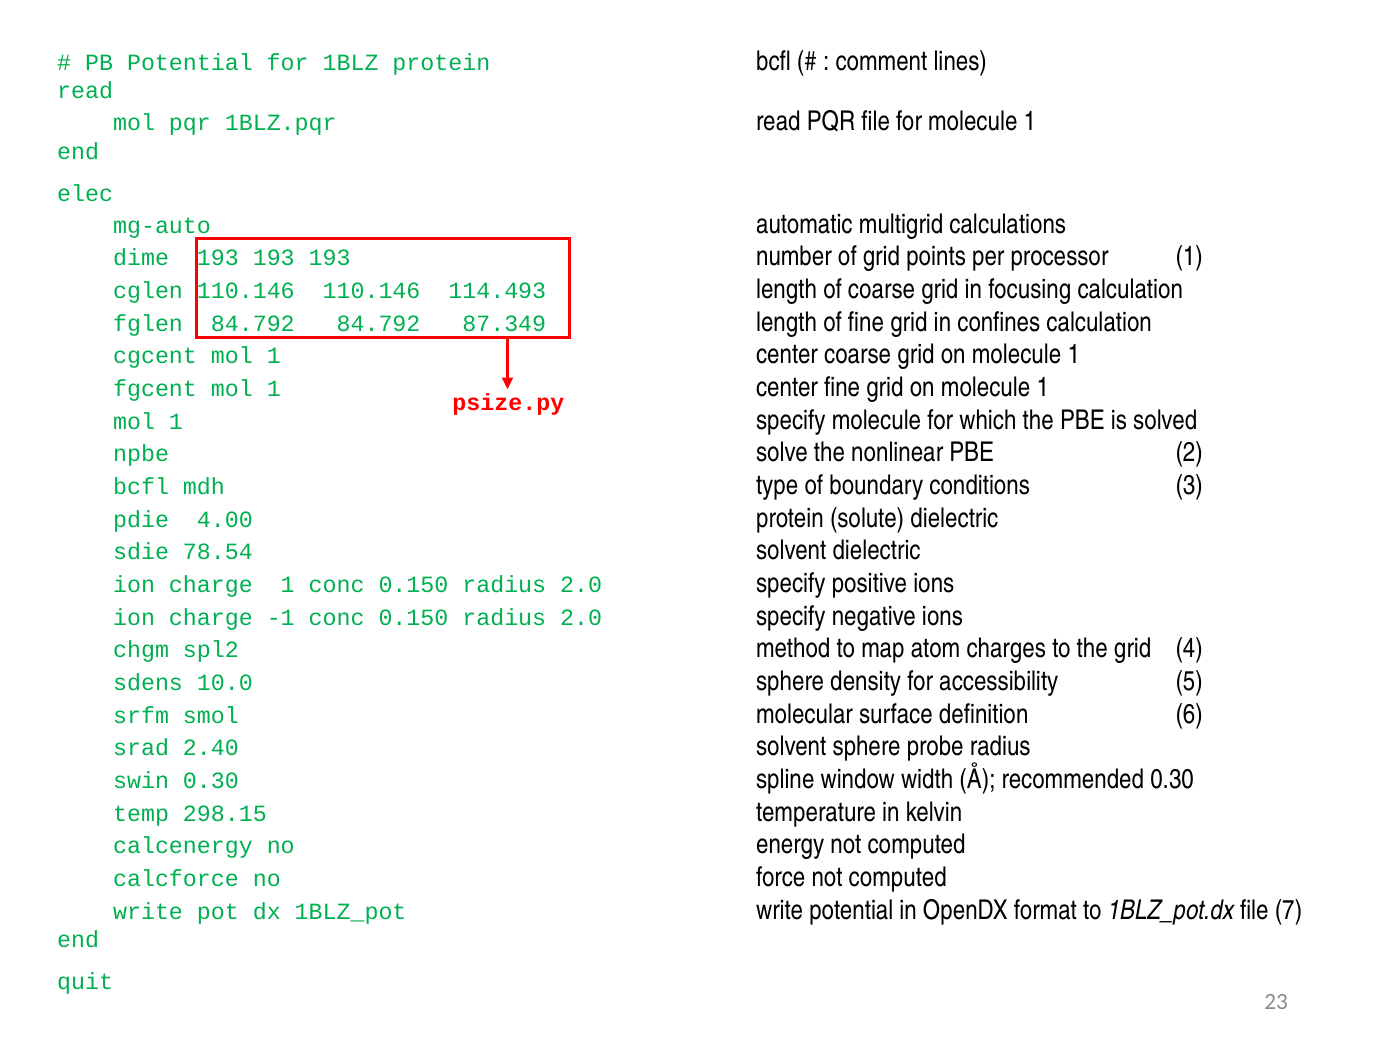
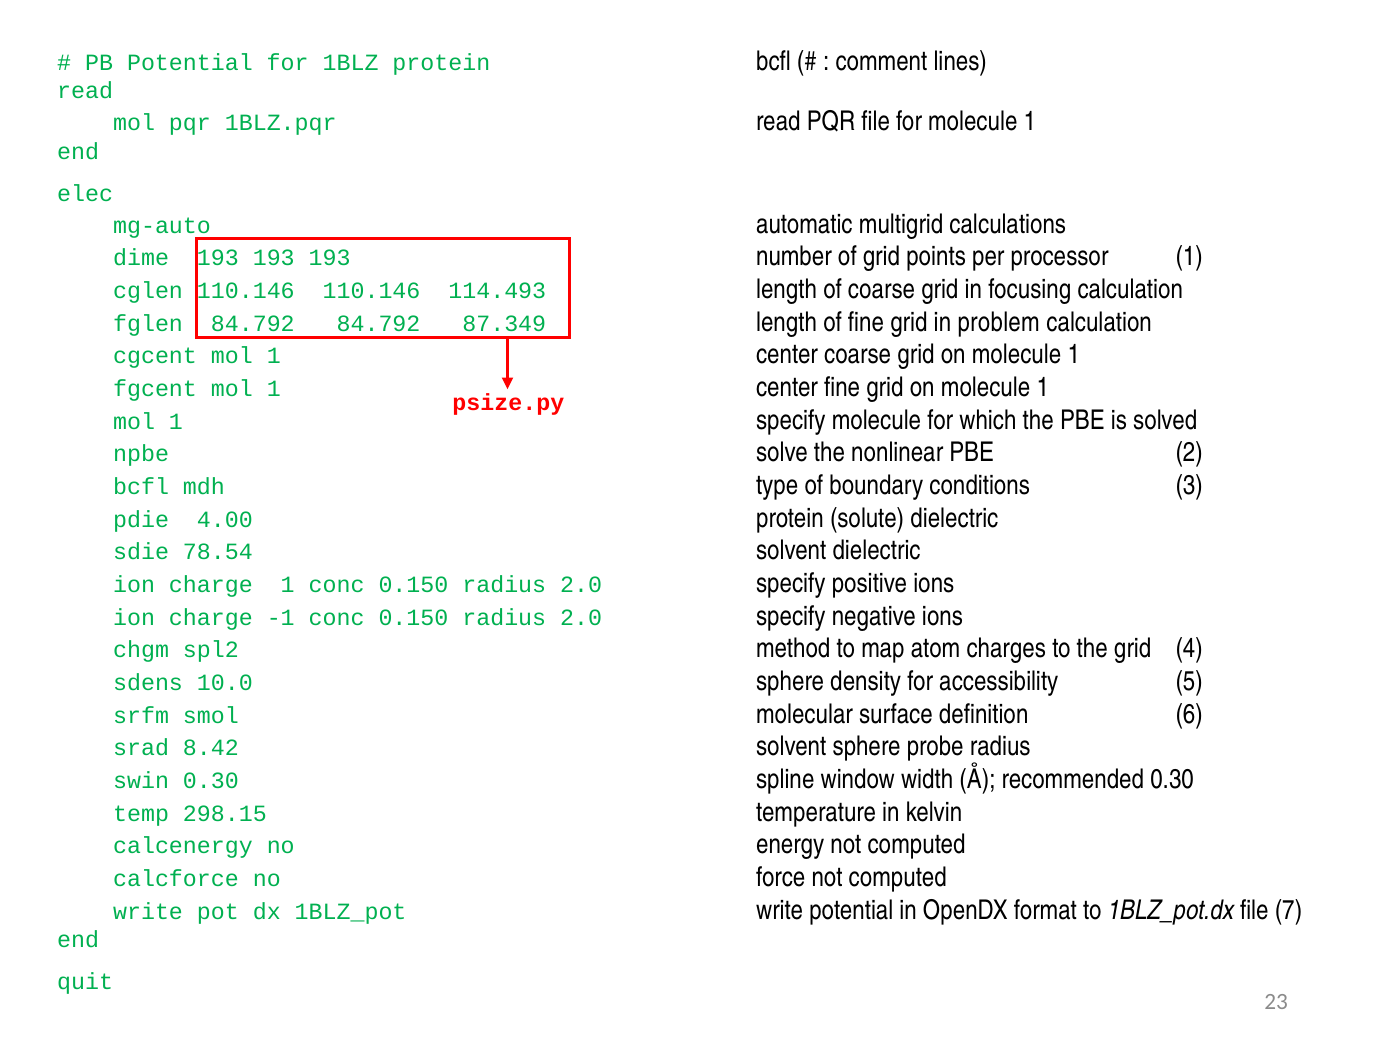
confines: confines -> problem
2.40: 2.40 -> 8.42
